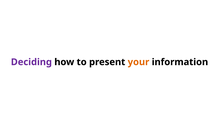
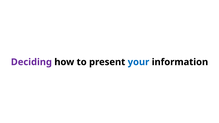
your colour: orange -> blue
